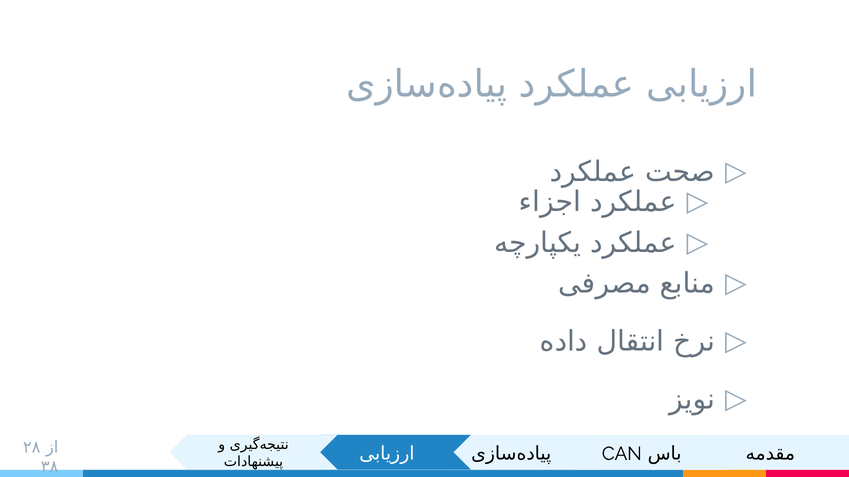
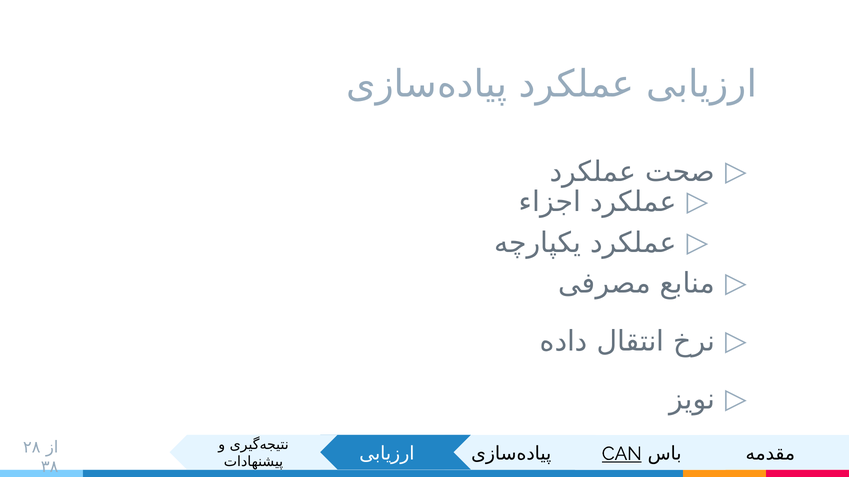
CAN underline: none -> present
